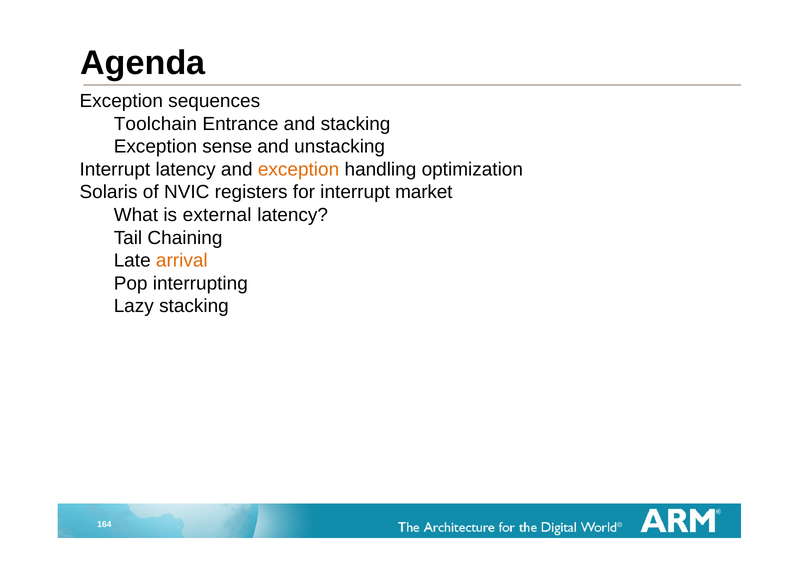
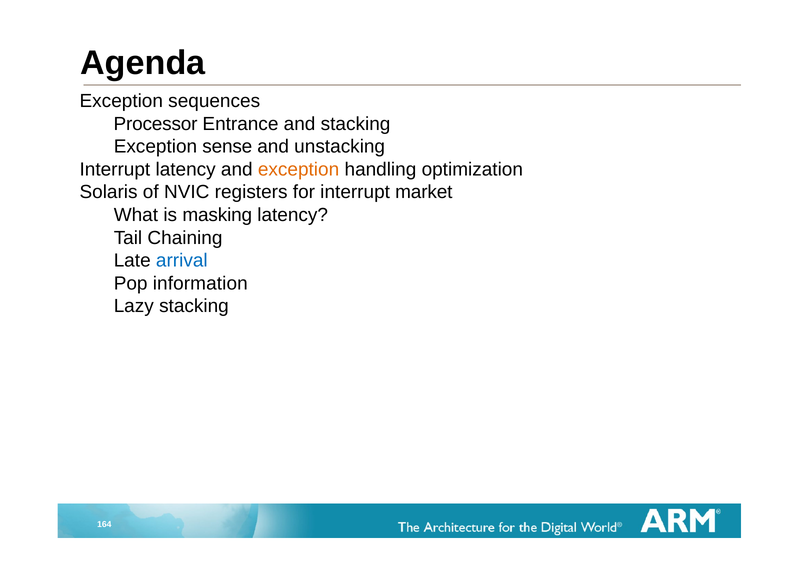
Toolchain: Toolchain -> Processor
external: external -> masking
arrival colour: orange -> blue
interrupting: interrupting -> information
